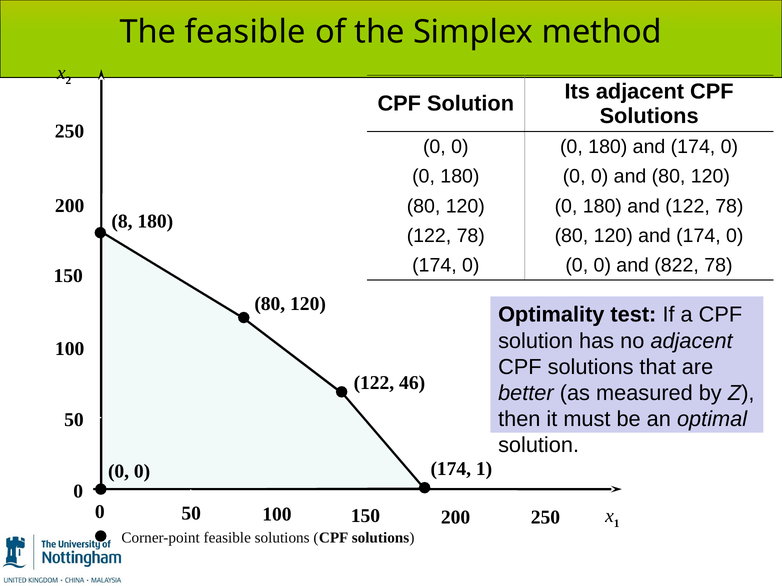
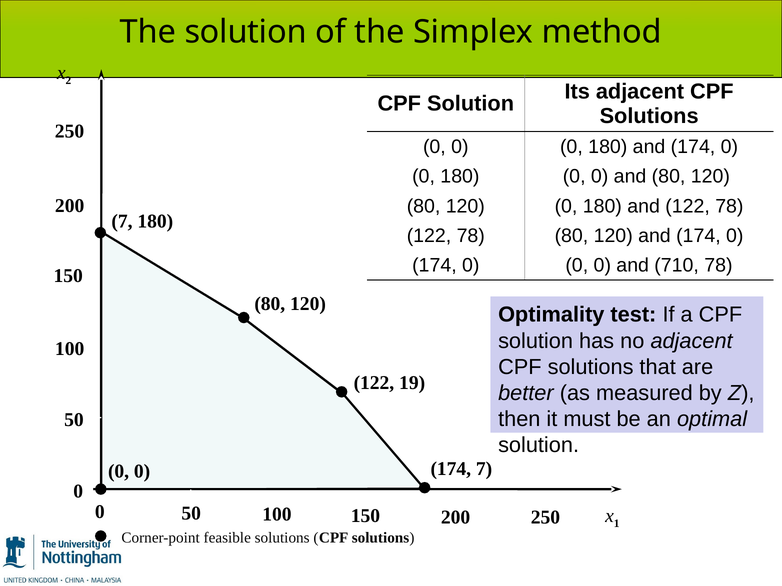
The feasible: feasible -> solution
8 at (122, 221): 8 -> 7
822: 822 -> 710
46: 46 -> 19
174 1: 1 -> 7
